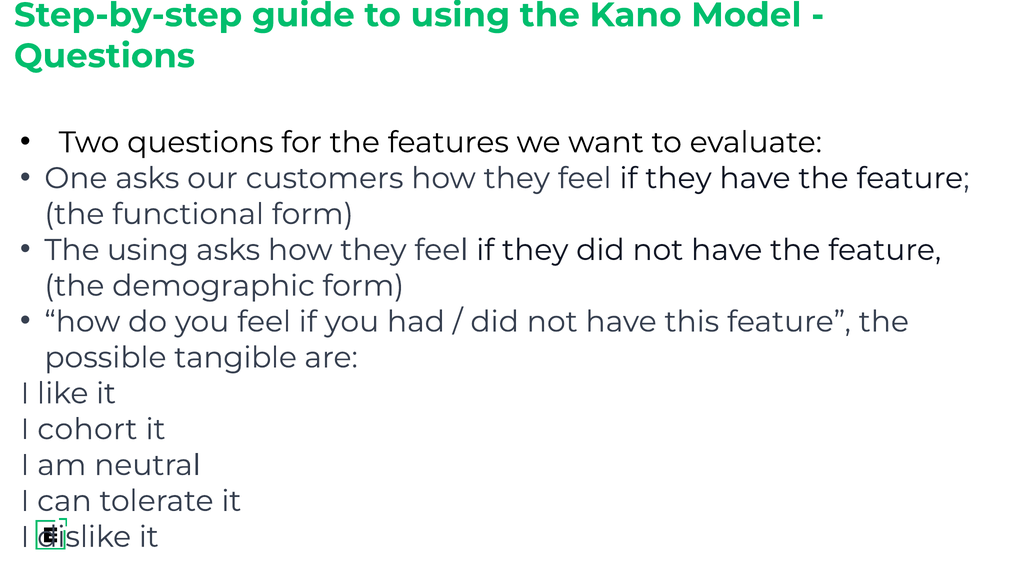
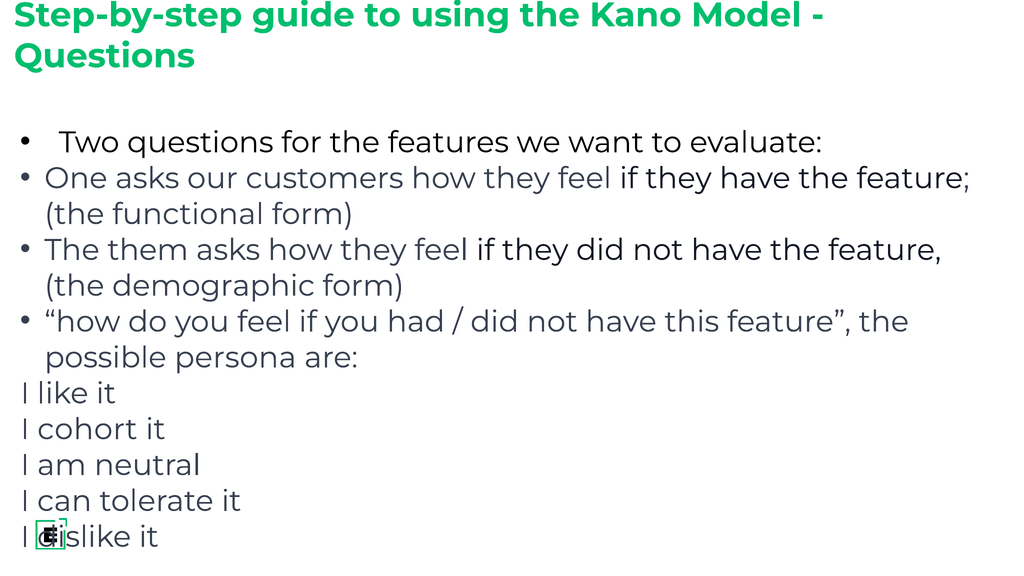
The using: using -> them
tangible: tangible -> persona
